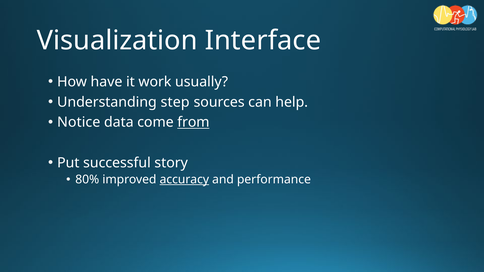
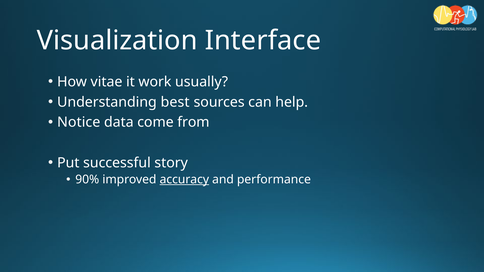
have: have -> vitae
step: step -> best
from underline: present -> none
80%: 80% -> 90%
